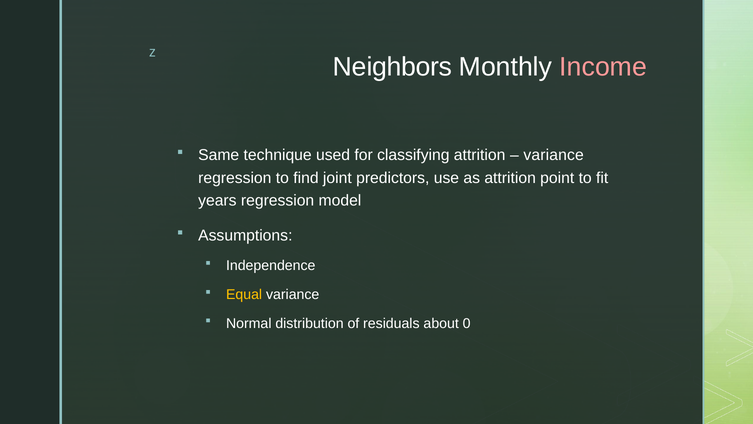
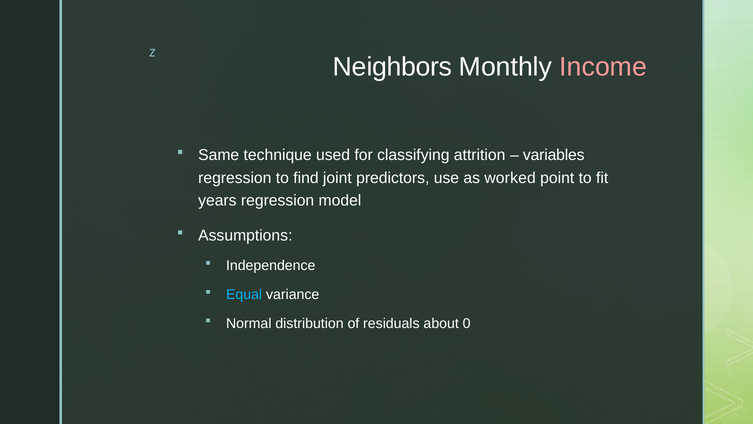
variance at (554, 155): variance -> variables
as attrition: attrition -> worked
Equal colour: yellow -> light blue
